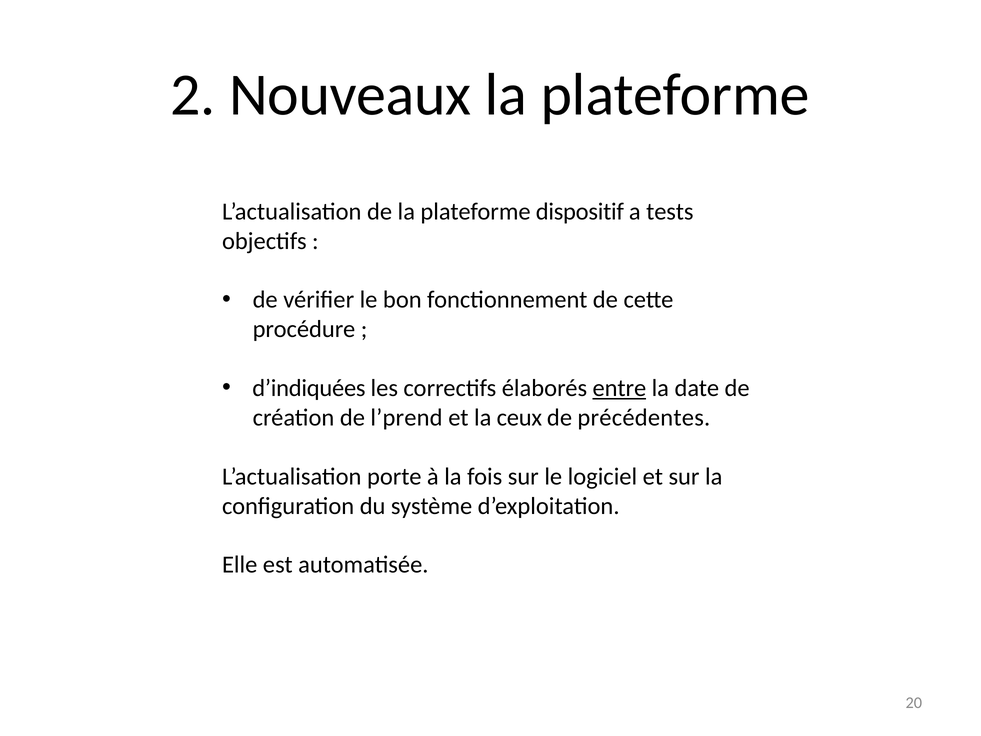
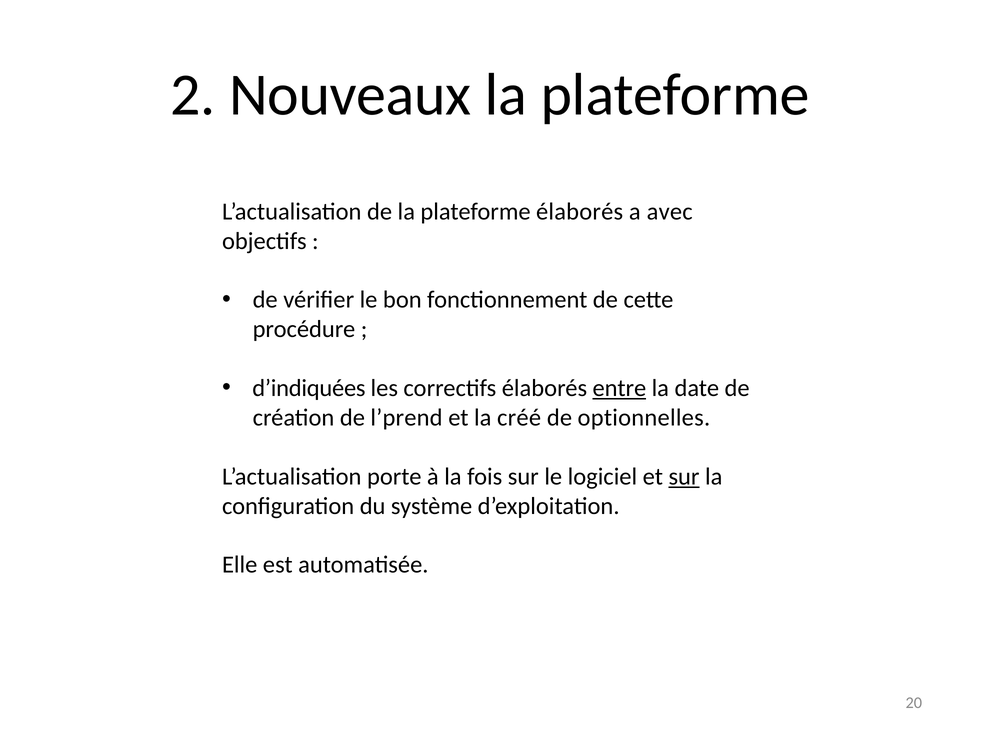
plateforme dispositif: dispositif -> élaborés
tests: tests -> avec
ceux: ceux -> créé
précédentes: précédentes -> optionnelles
sur at (684, 476) underline: none -> present
